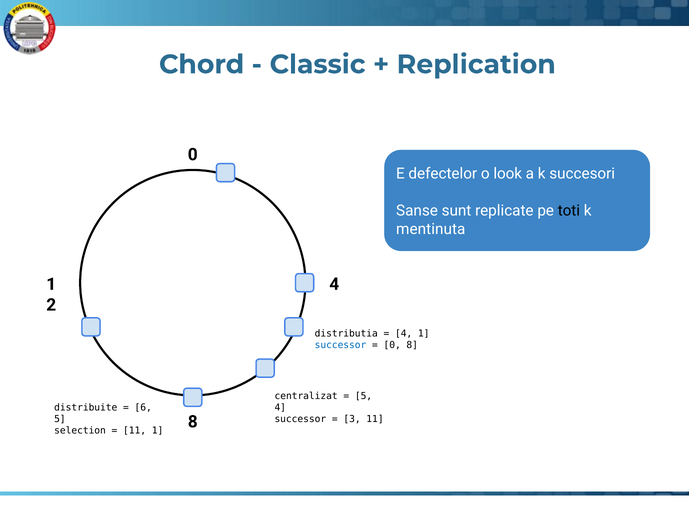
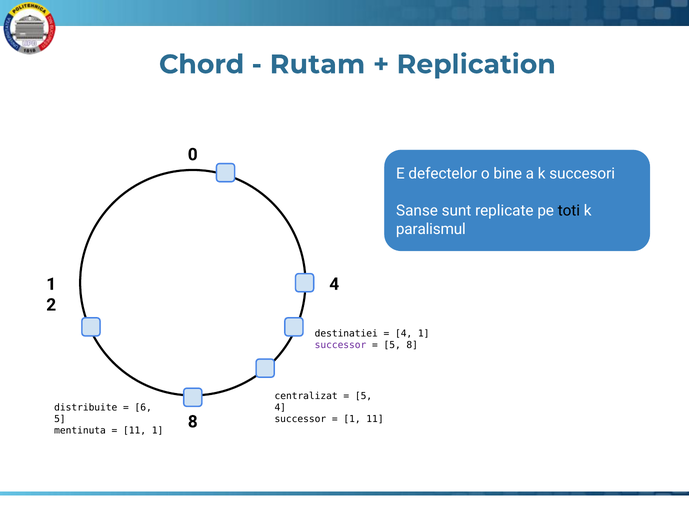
Classic: Classic -> Rutam
look: look -> bine
mentinuta: mentinuta -> paralismul
distributia: distributia -> destinatiei
successor at (341, 345) colour: blue -> purple
0 at (392, 345): 0 -> 5
3 at (352, 419): 3 -> 1
selection: selection -> mentinuta
